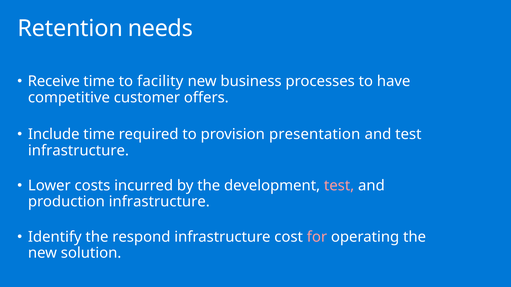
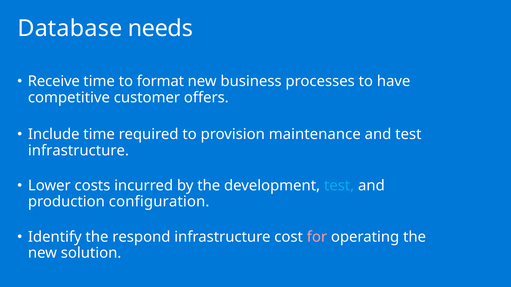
Retention: Retention -> Database
facility: facility -> format
presentation: presentation -> maintenance
test at (339, 186) colour: pink -> light blue
production infrastructure: infrastructure -> configuration
